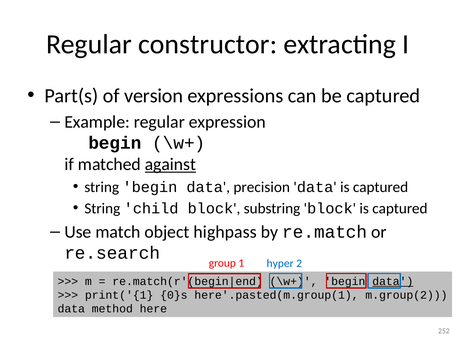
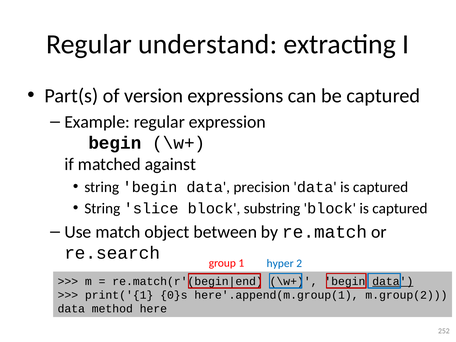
constructor: constructor -> understand
against underline: present -> none
child: child -> slice
highpass: highpass -> between
here'.pasted(m.group(1: here'.pasted(m.group(1 -> here'.append(m.group(1
